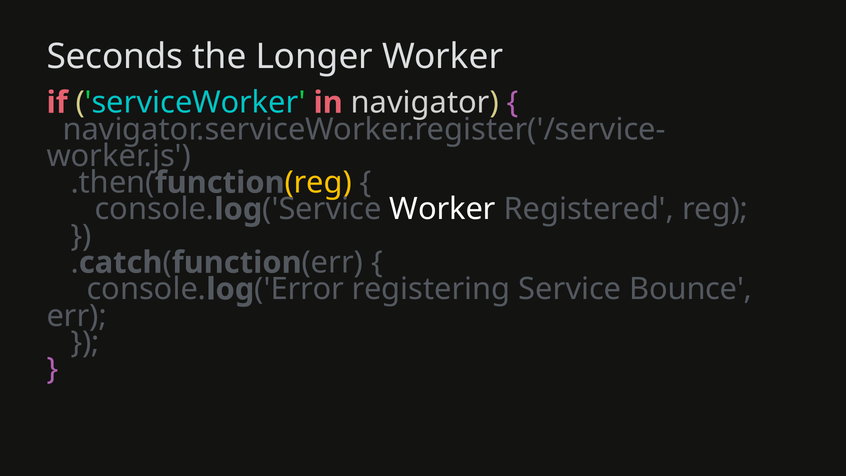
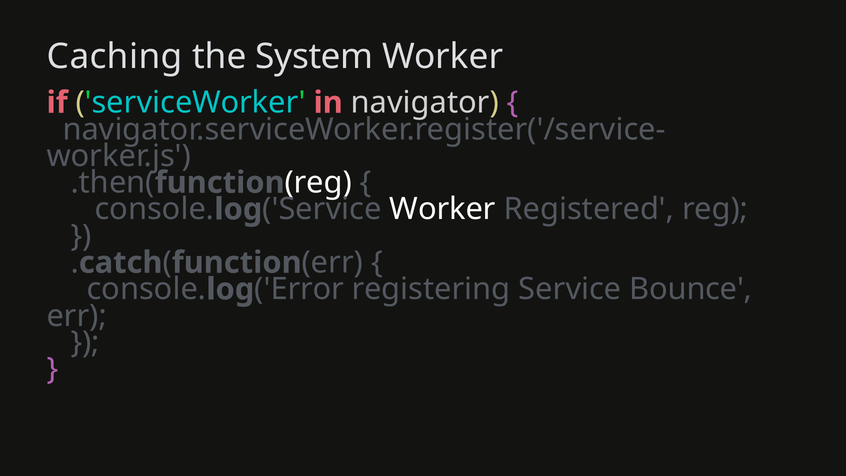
Seconds: Seconds -> Caching
Longer: Longer -> System
reg at (318, 183) colour: yellow -> white
